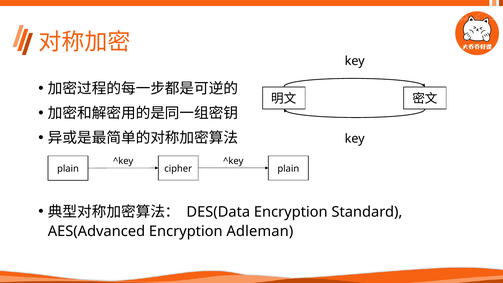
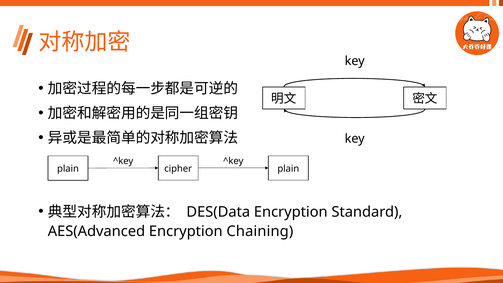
Adleman: Adleman -> Chaining
